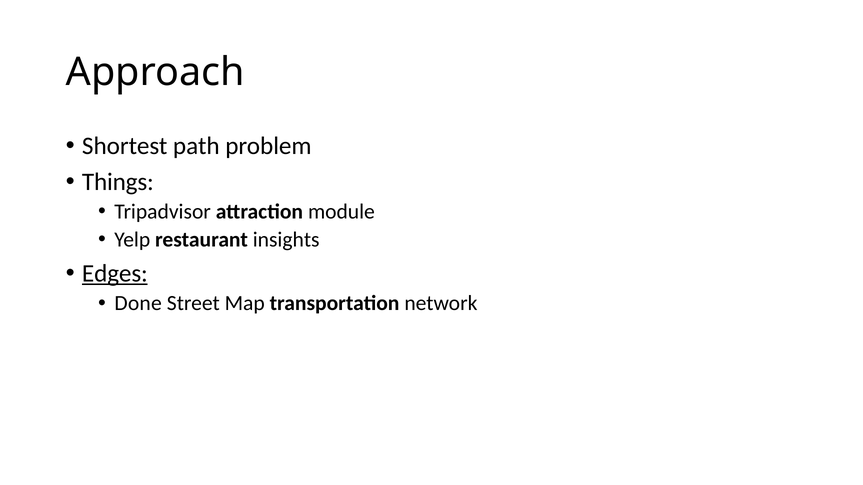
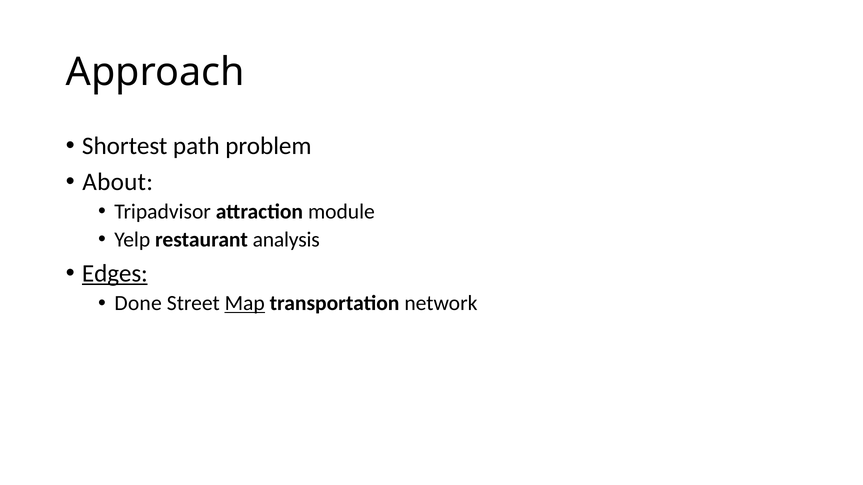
Things: Things -> About
insights: insights -> analysis
Map underline: none -> present
